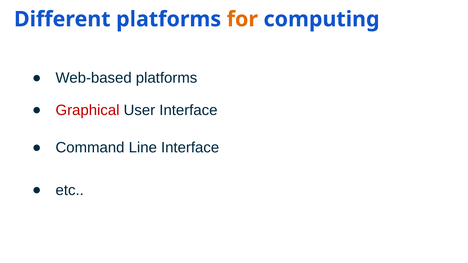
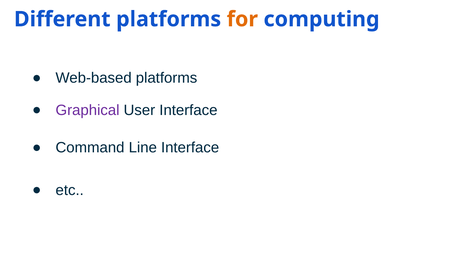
Graphical colour: red -> purple
